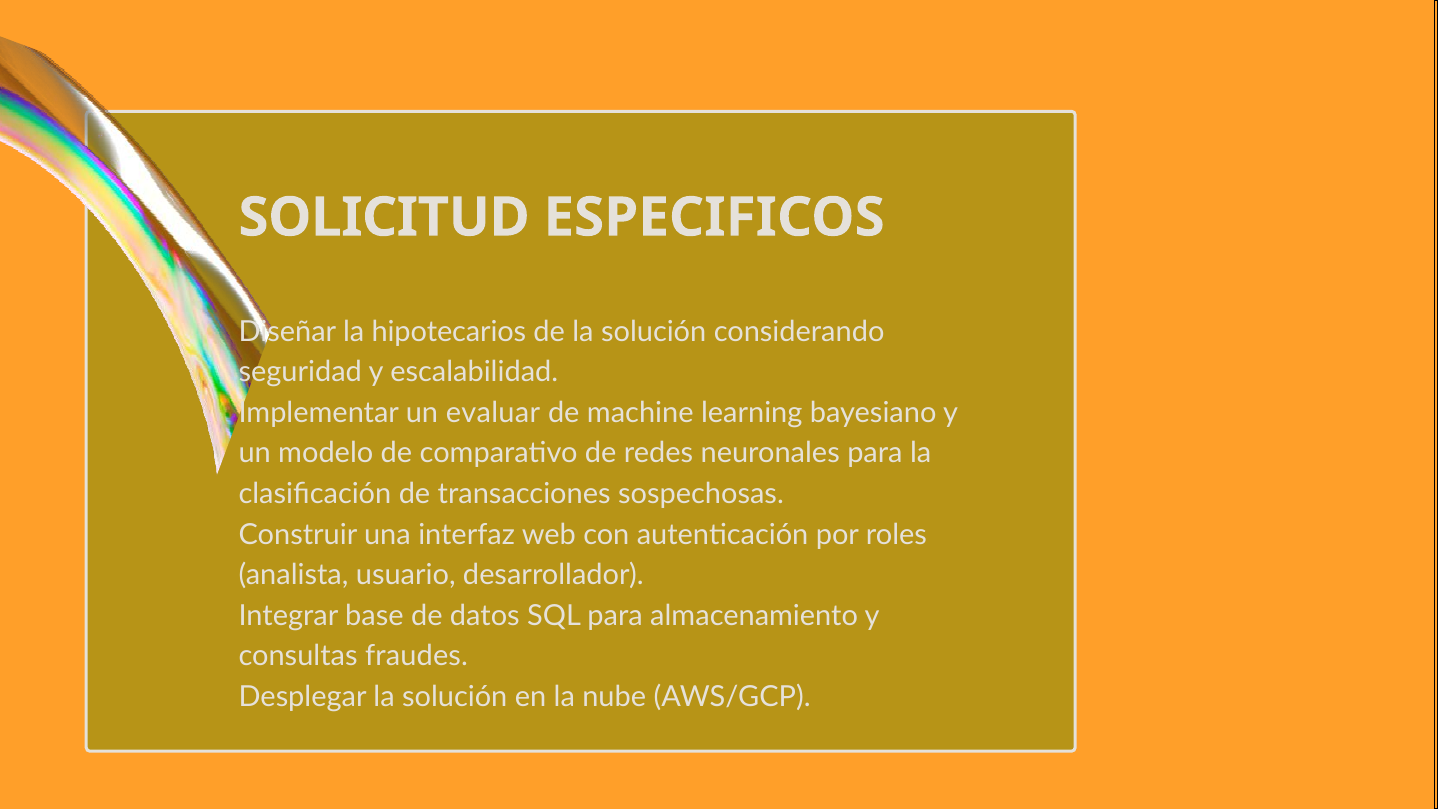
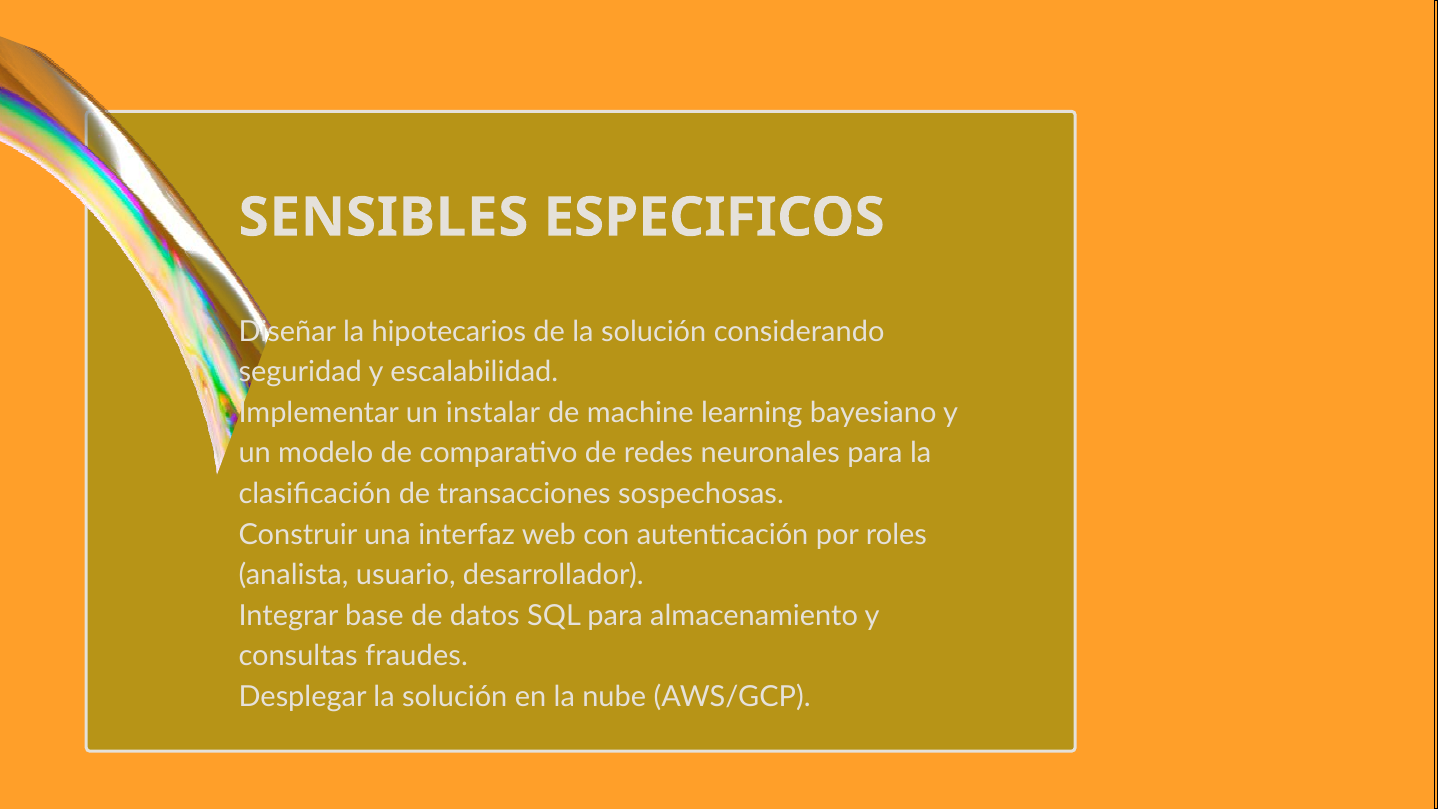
SOLICITUD: SOLICITUD -> SENSIBLES
evaluar: evaluar -> instalar
